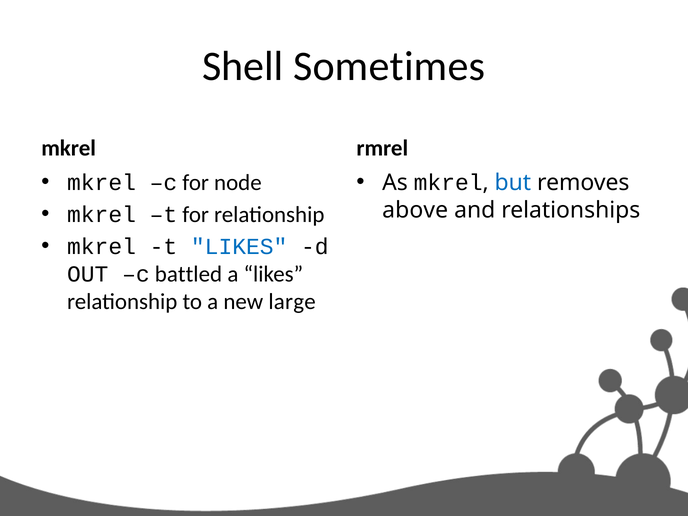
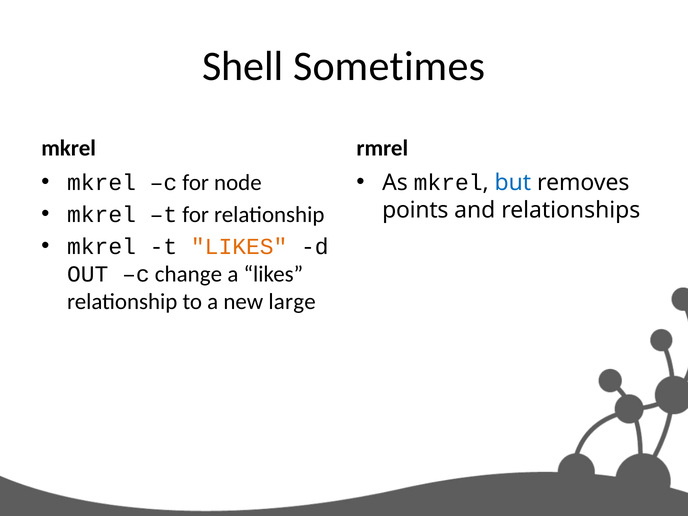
above: above -> points
LIKES at (239, 247) colour: blue -> orange
battled: battled -> change
